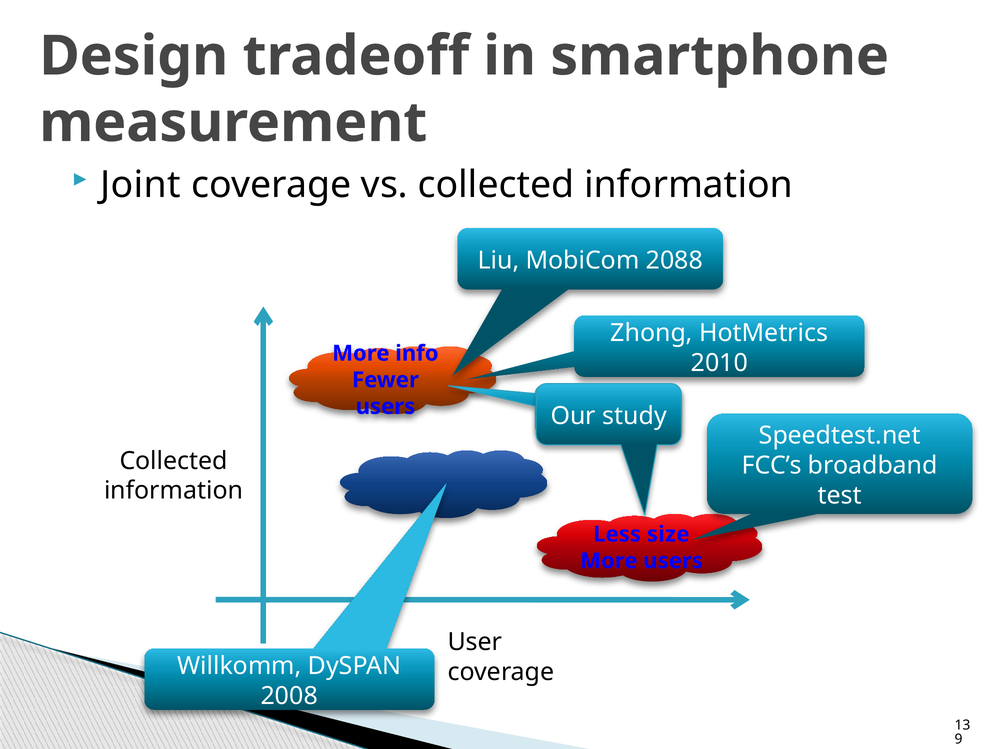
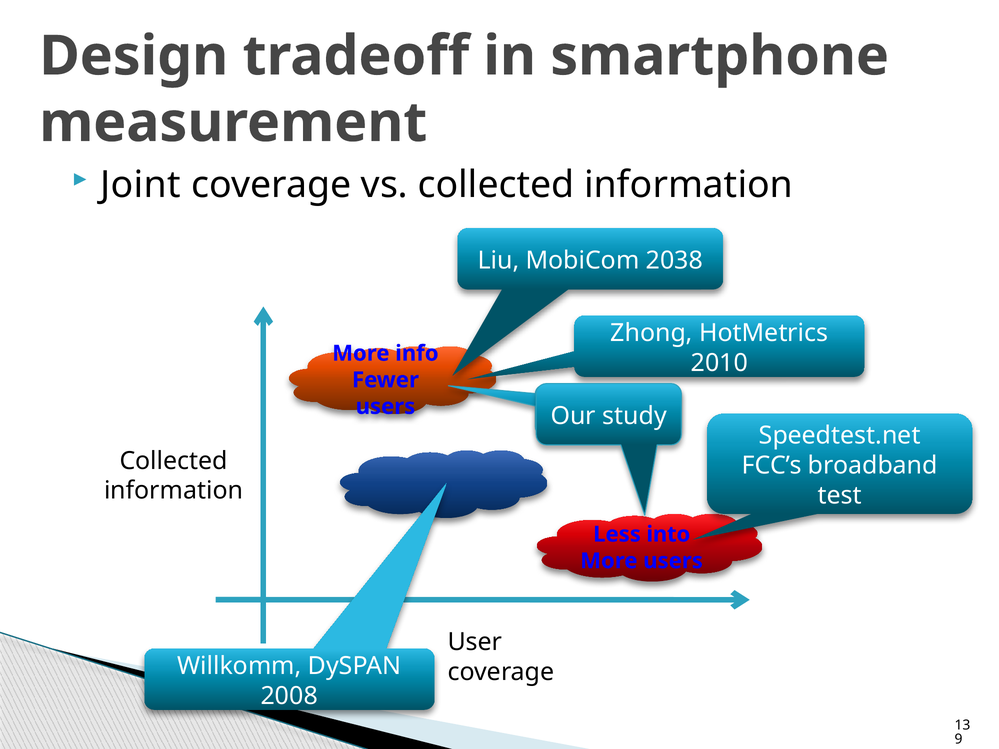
2088: 2088 -> 2038
size: size -> into
